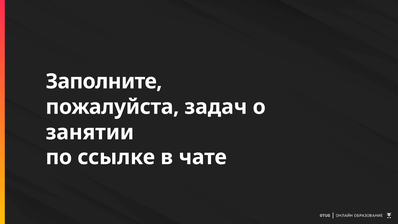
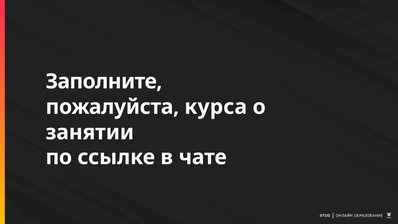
задач: задач -> курса
